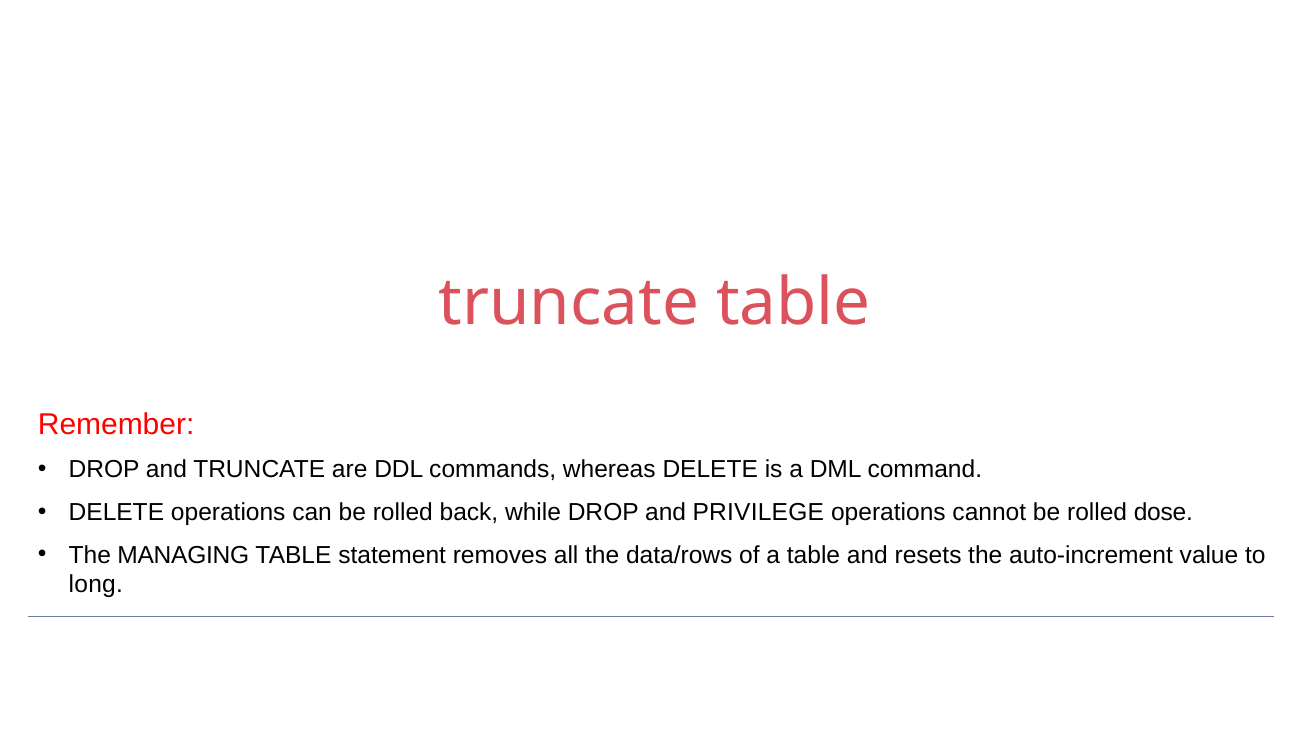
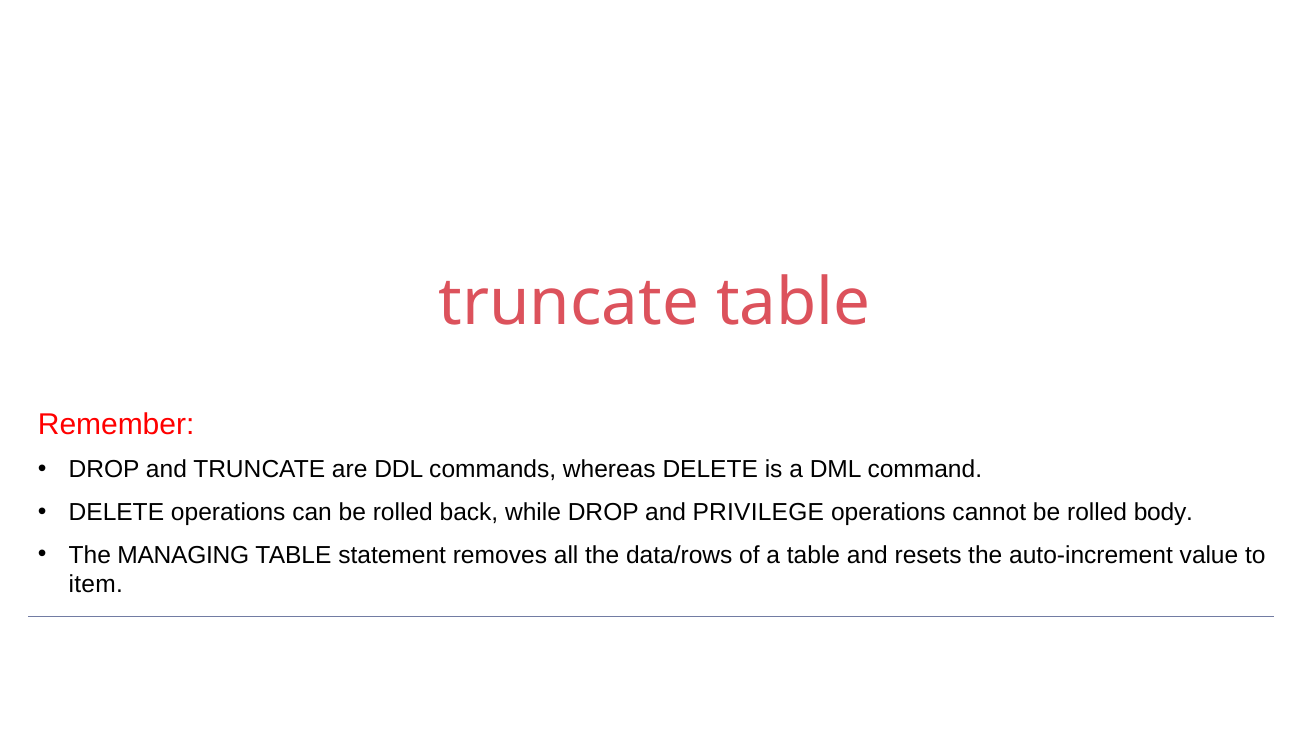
dose: dose -> body
long: long -> item
